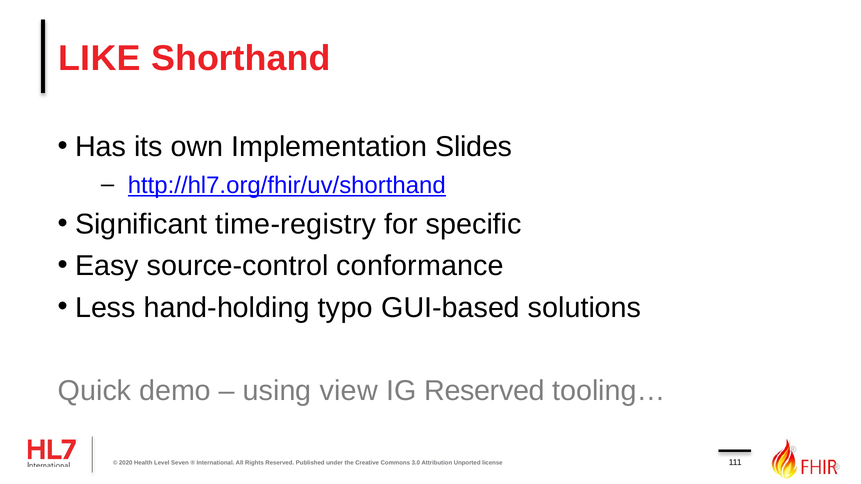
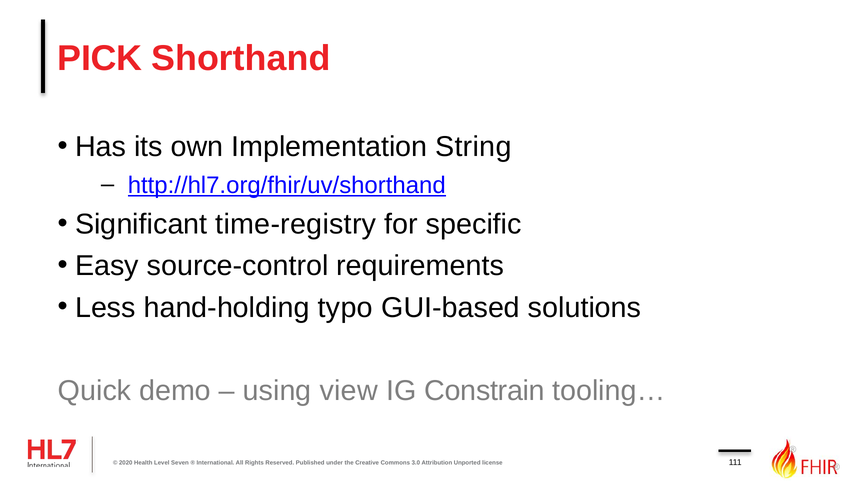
LIKE: LIKE -> PICK
Slides: Slides -> String
conformance: conformance -> requirements
IG Reserved: Reserved -> Constrain
